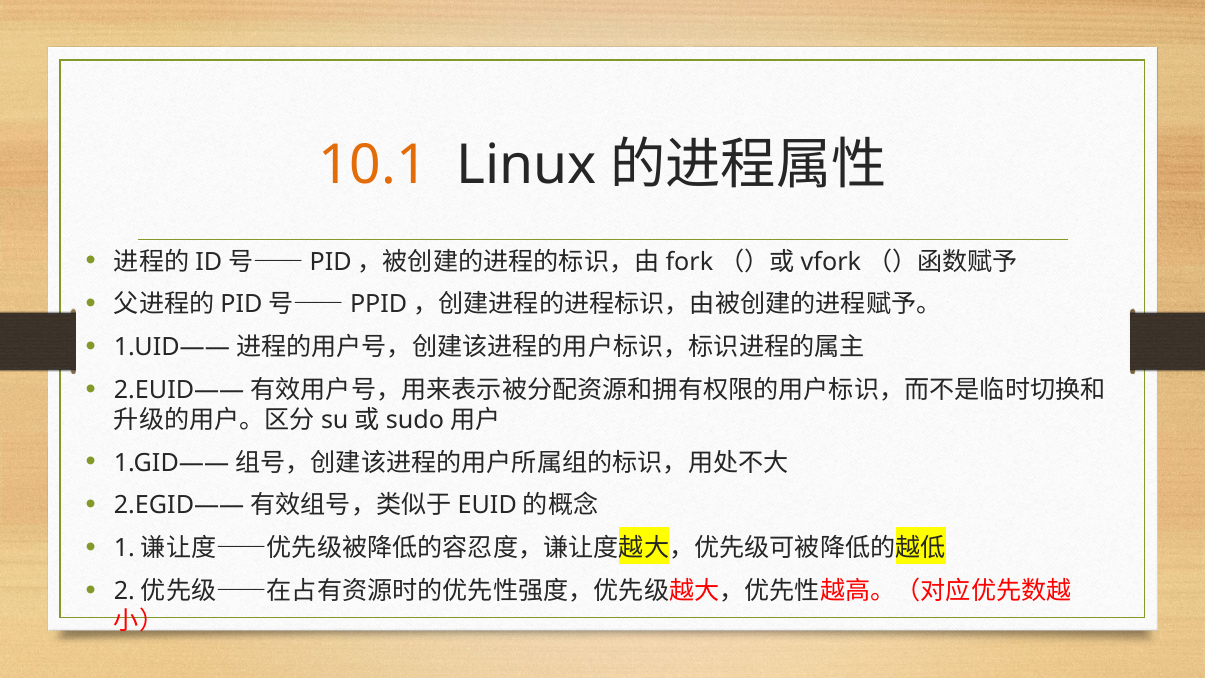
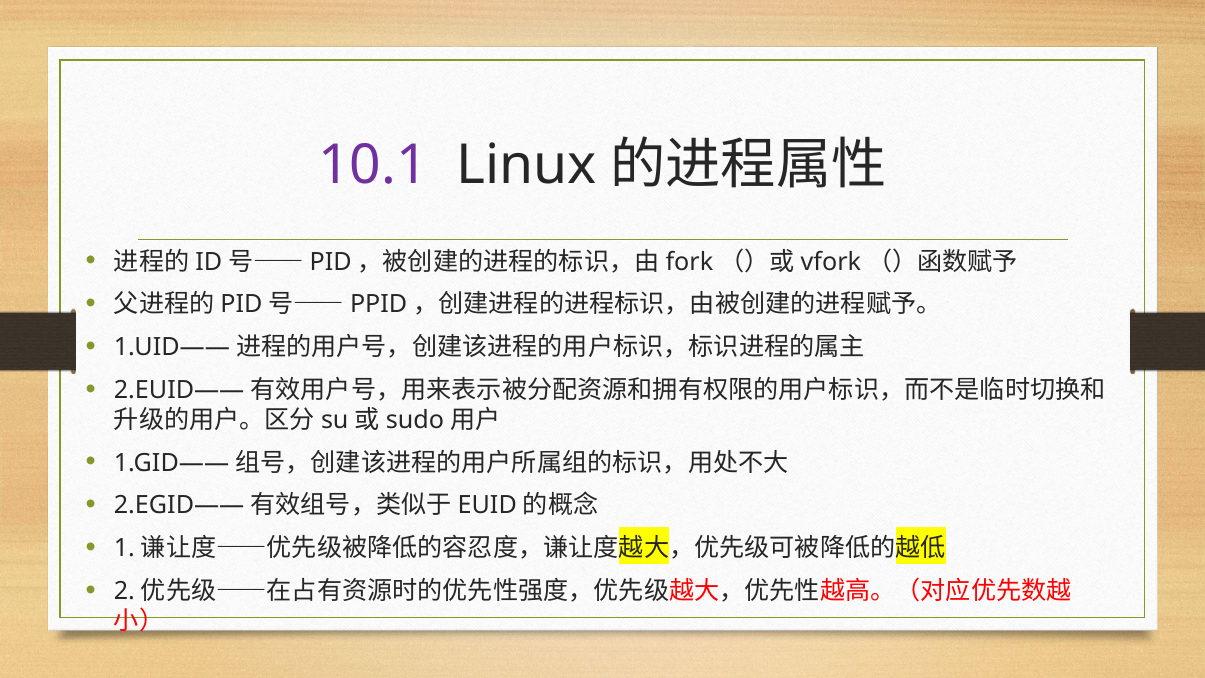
10.1 colour: orange -> purple
